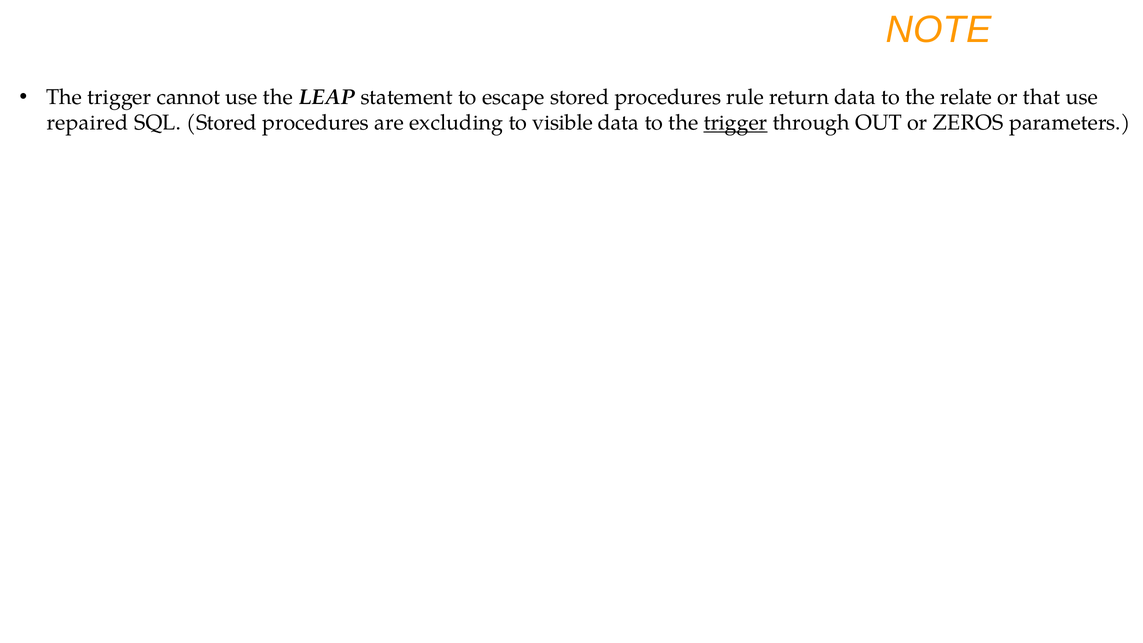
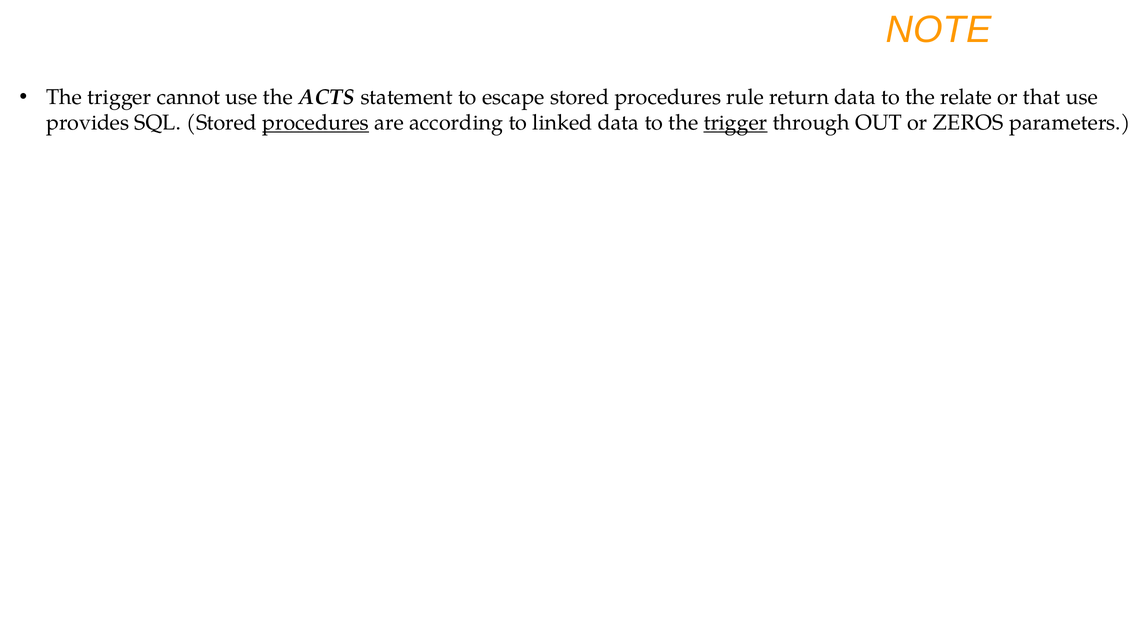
LEAP: LEAP -> ACTS
repaired: repaired -> provides
procedures at (316, 123) underline: none -> present
excluding: excluding -> according
visible: visible -> linked
